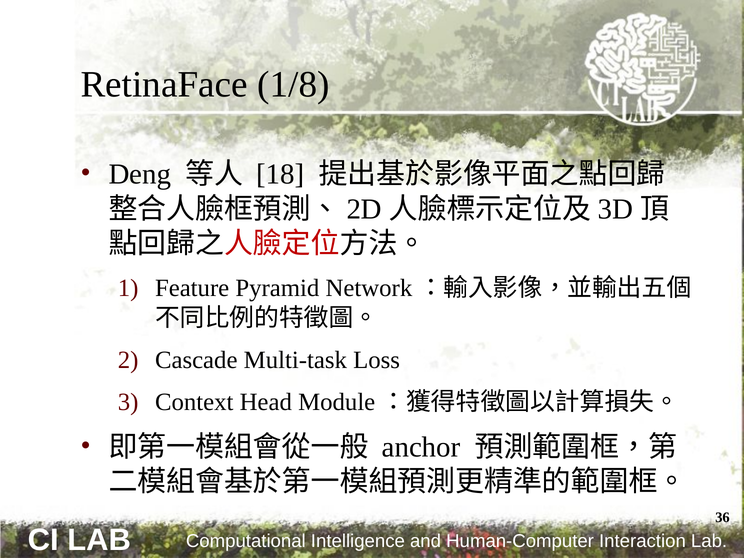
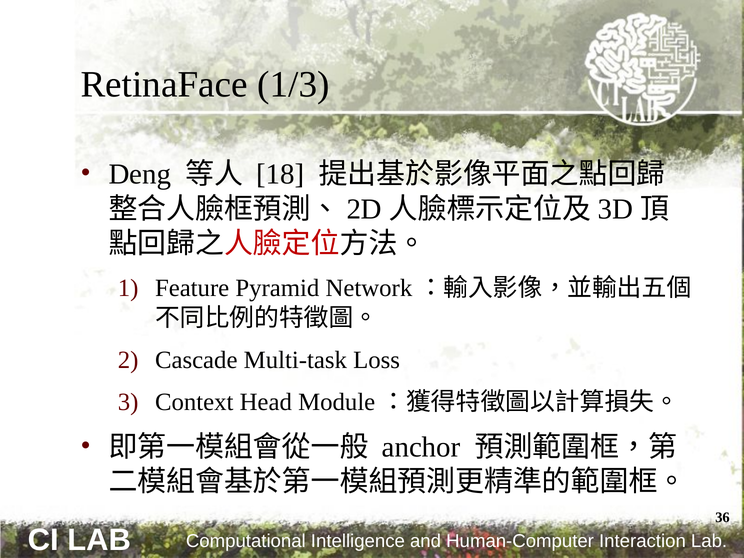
1/8: 1/8 -> 1/3
